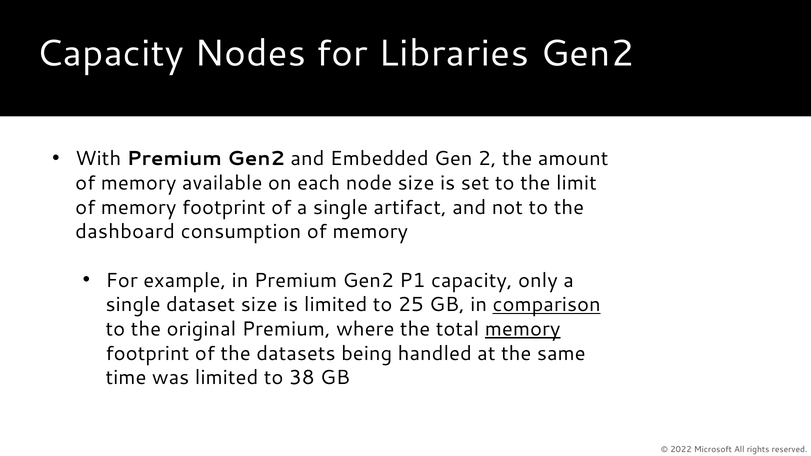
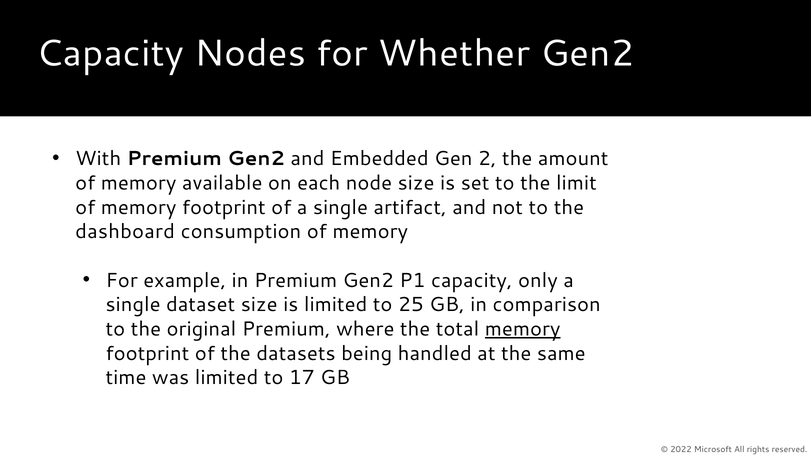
Libraries: Libraries -> Whether
comparison underline: present -> none
38: 38 -> 17
